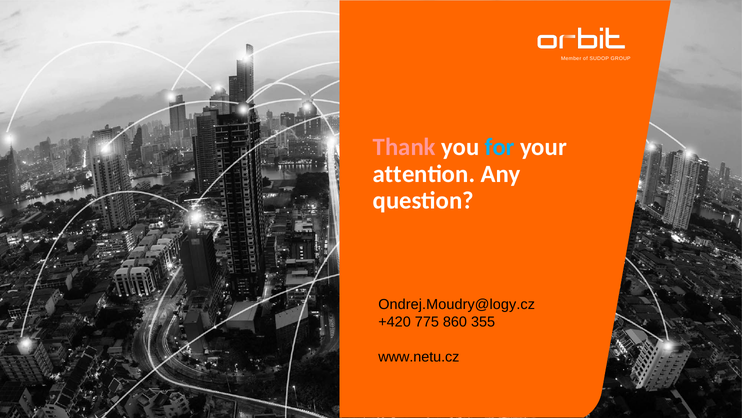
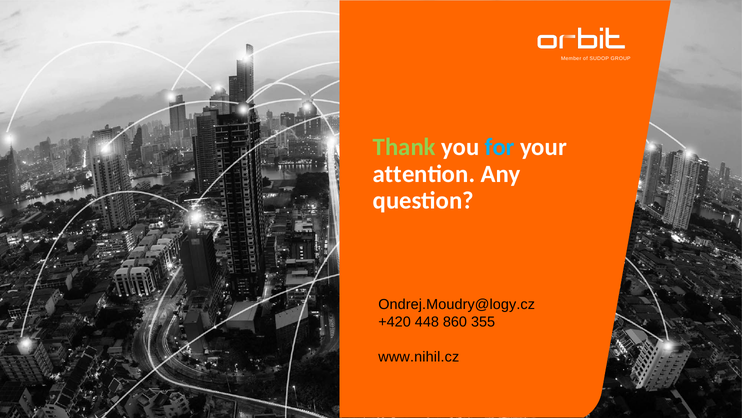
Thank colour: pink -> light green
775: 775 -> 448
www.netu.cz: www.netu.cz -> www.nihil.cz
